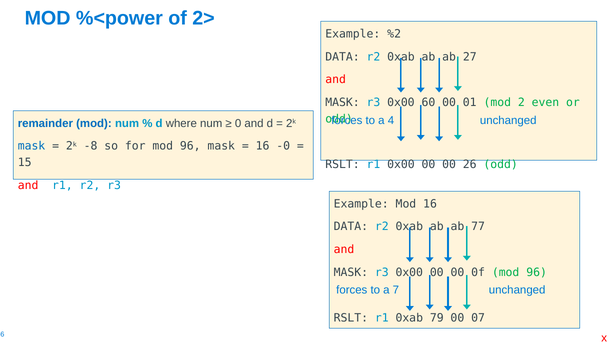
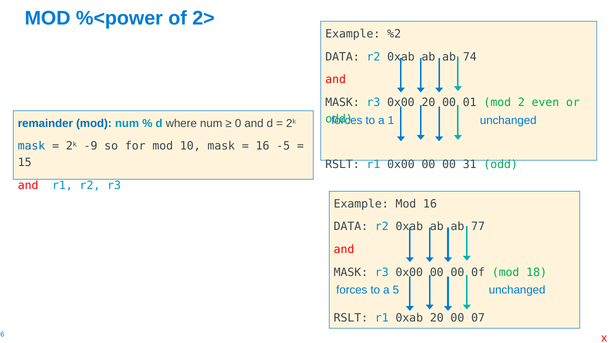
27: 27 -> 74
0x00 60: 60 -> 20
4: 4 -> 1
-8: -8 -> -9
for mod 96: 96 -> 10
-0: -0 -> -5
26: 26 -> 31
0f mod 96: 96 -> 18
7: 7 -> 5
0xab 79: 79 -> 20
